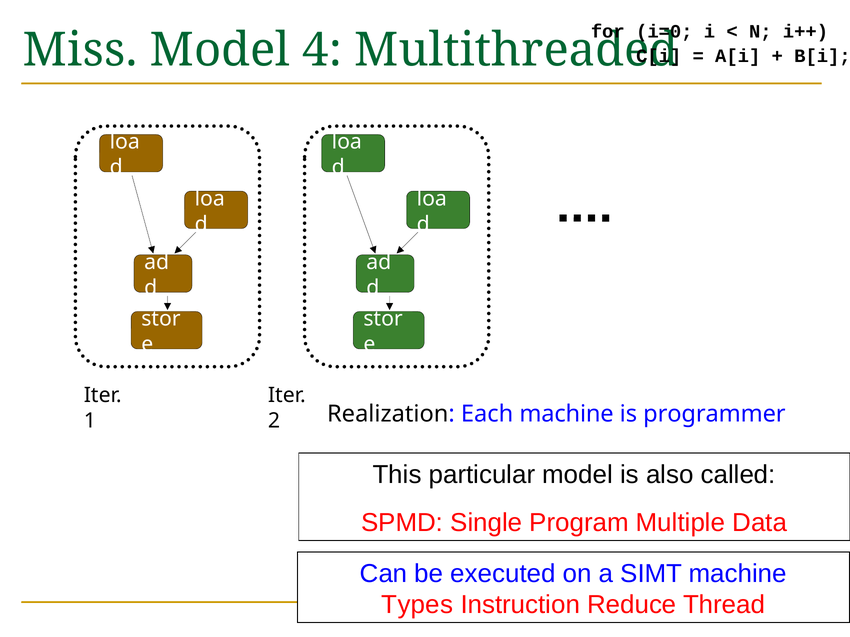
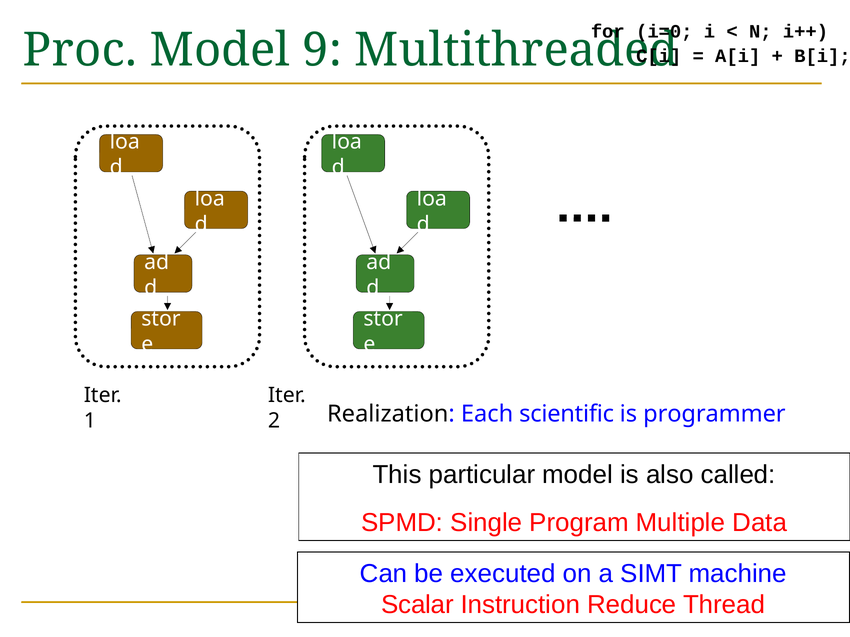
Miss: Miss -> Proc
4: 4 -> 9
Each machine: machine -> scientific
Types: Types -> Scalar
